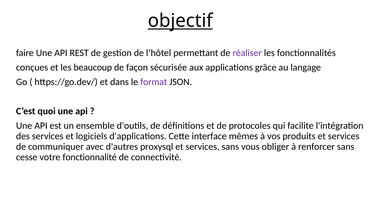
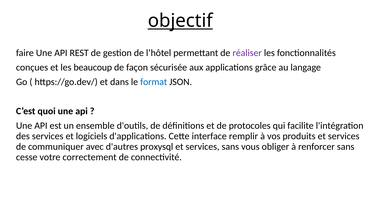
format colour: purple -> blue
mêmes: mêmes -> remplir
fonctionnalité: fonctionnalité -> correctement
